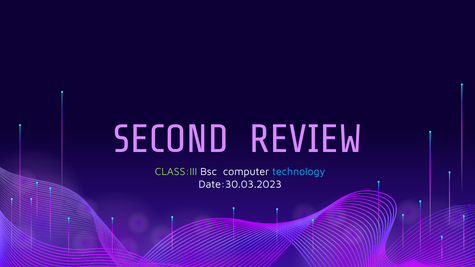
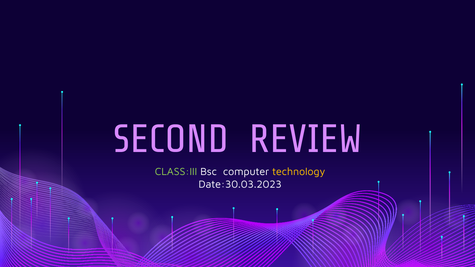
technology colour: light blue -> yellow
